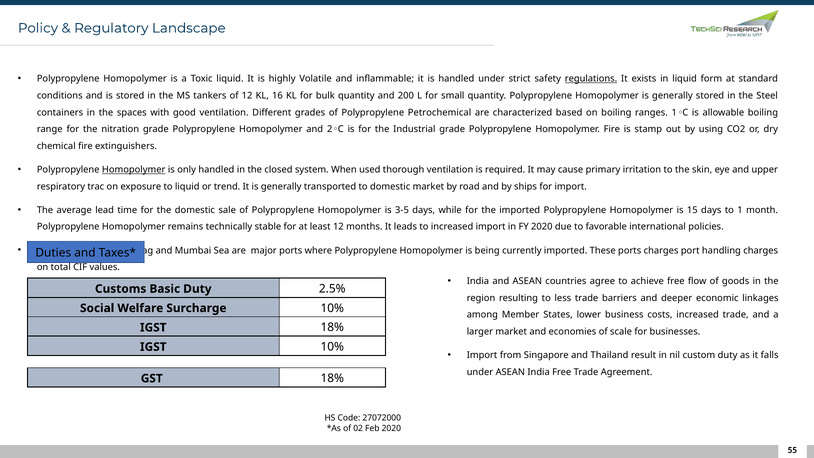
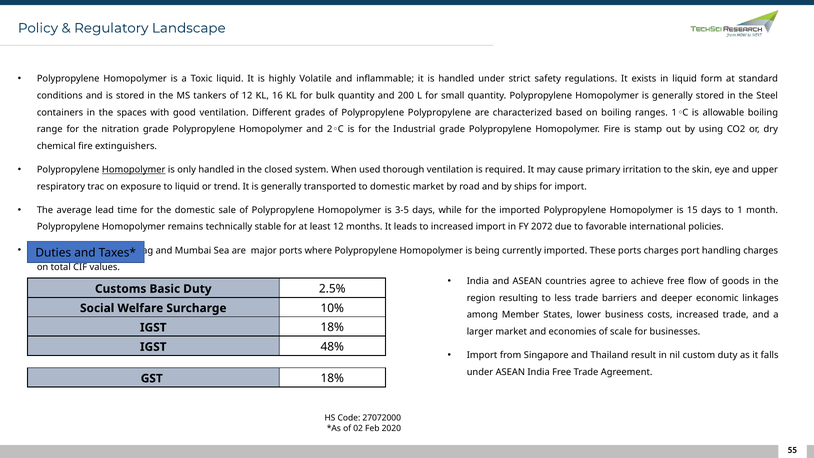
regulations underline: present -> none
Polypropylene Petrochemical: Petrochemical -> Polypropylene
FY 2020: 2020 -> 2072
IGST 10%: 10% -> 48%
